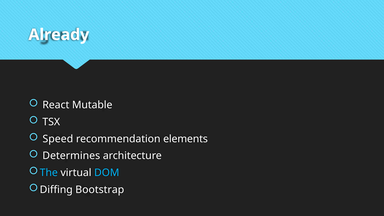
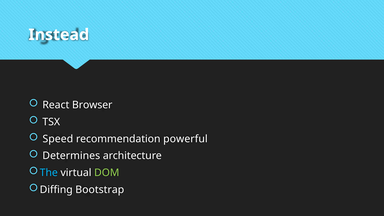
Already: Already -> Instead
Mutable: Mutable -> Browser
elements: elements -> powerful
DOM colour: light blue -> light green
